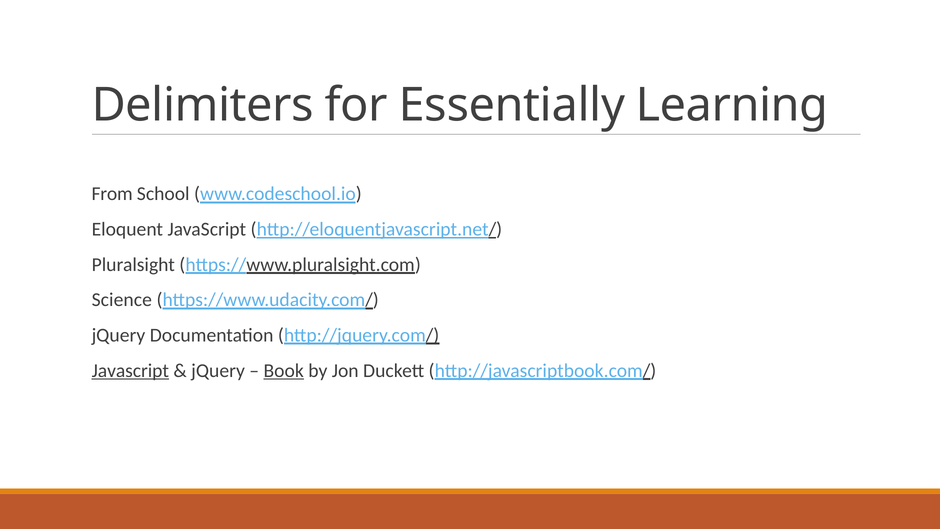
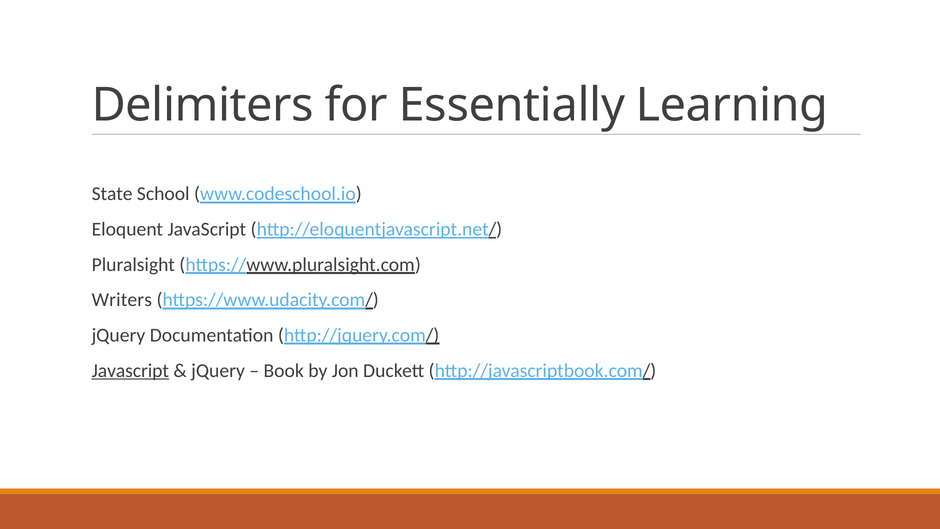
From: From -> State
Science: Science -> Writers
Book underline: present -> none
